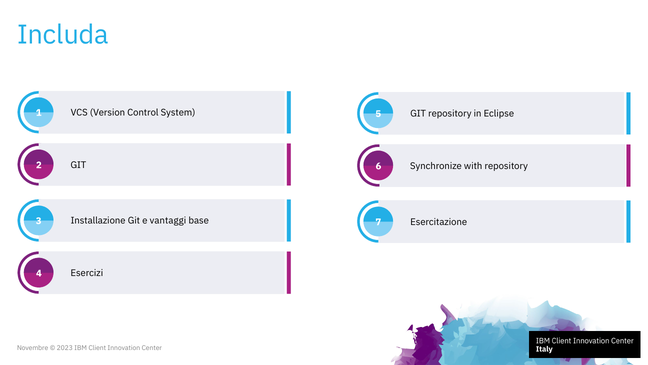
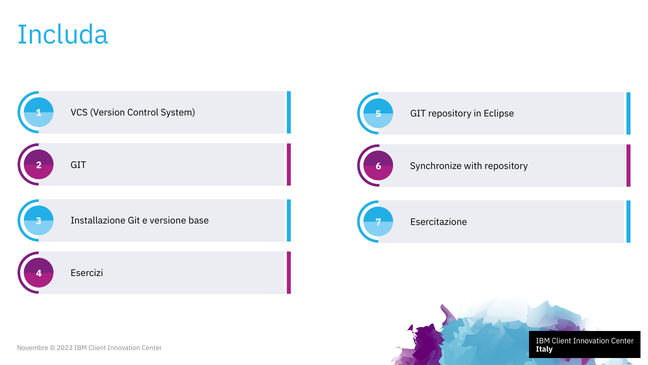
vantaggi: vantaggi -> versione
